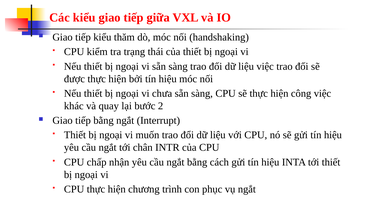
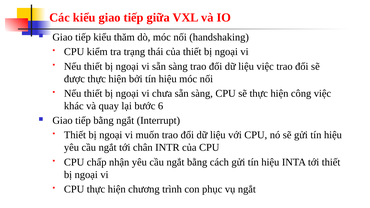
2: 2 -> 6
